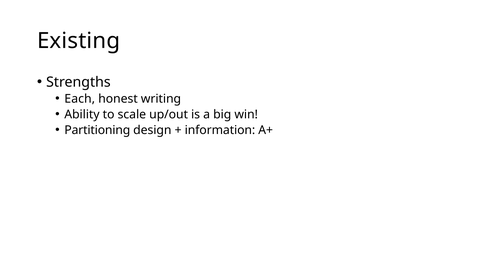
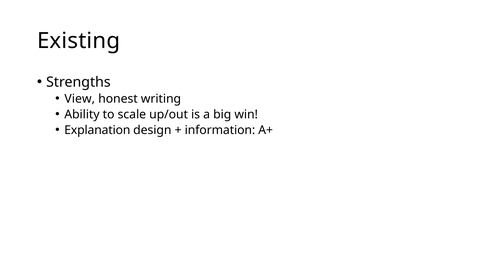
Each: Each -> View
Partitioning: Partitioning -> Explanation
